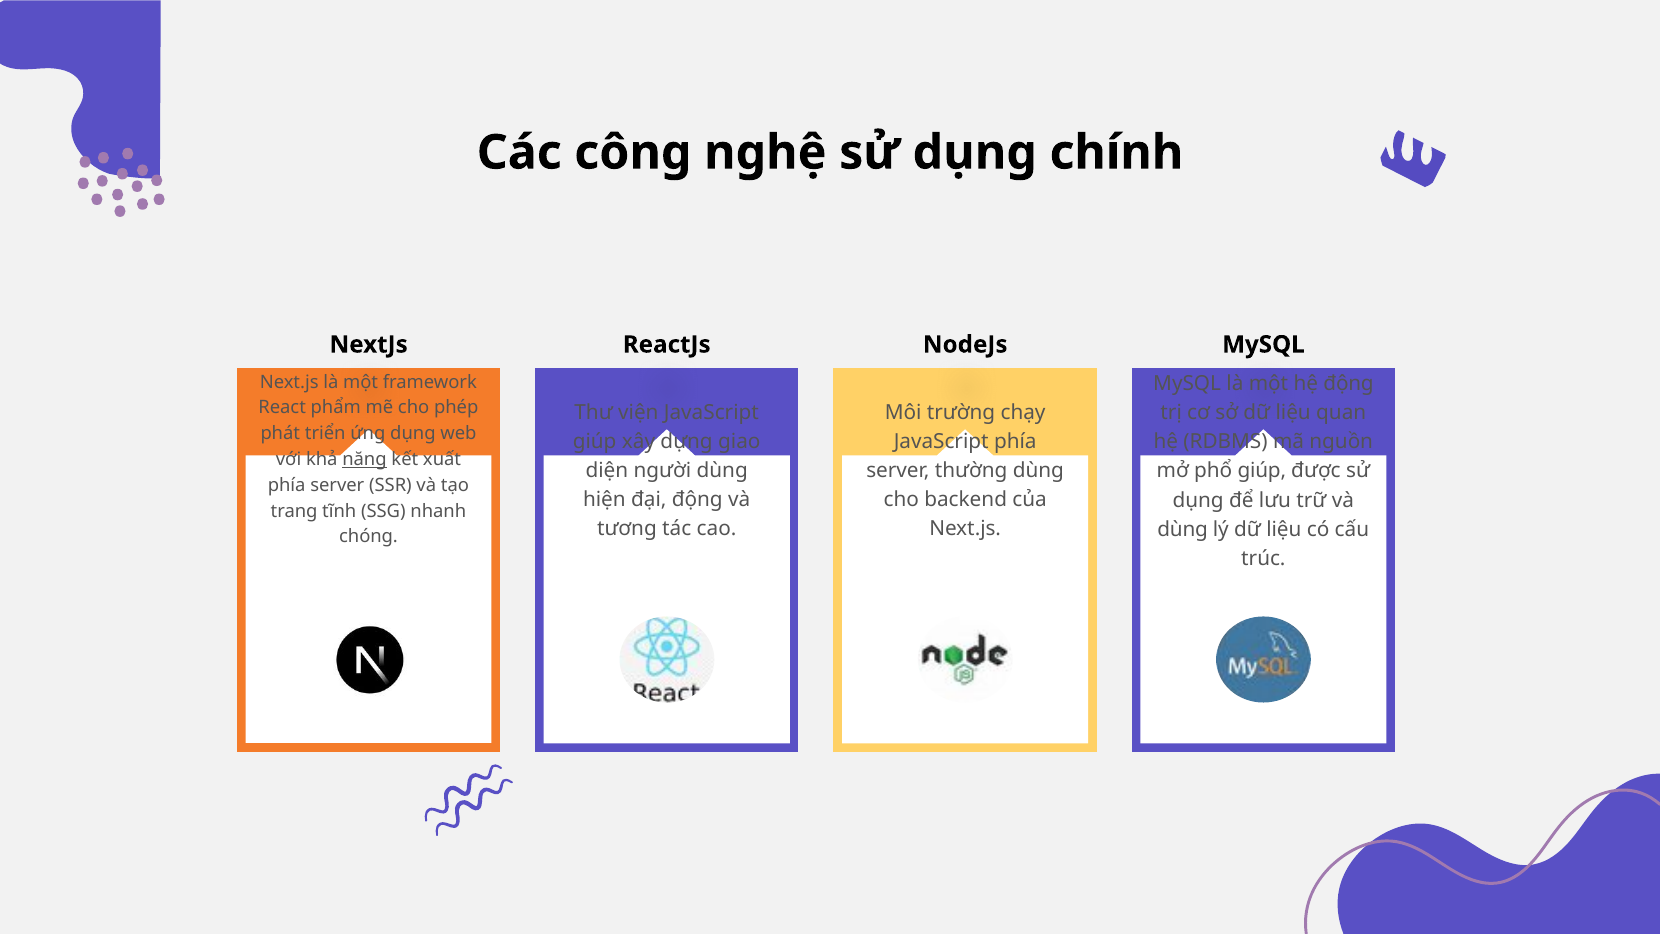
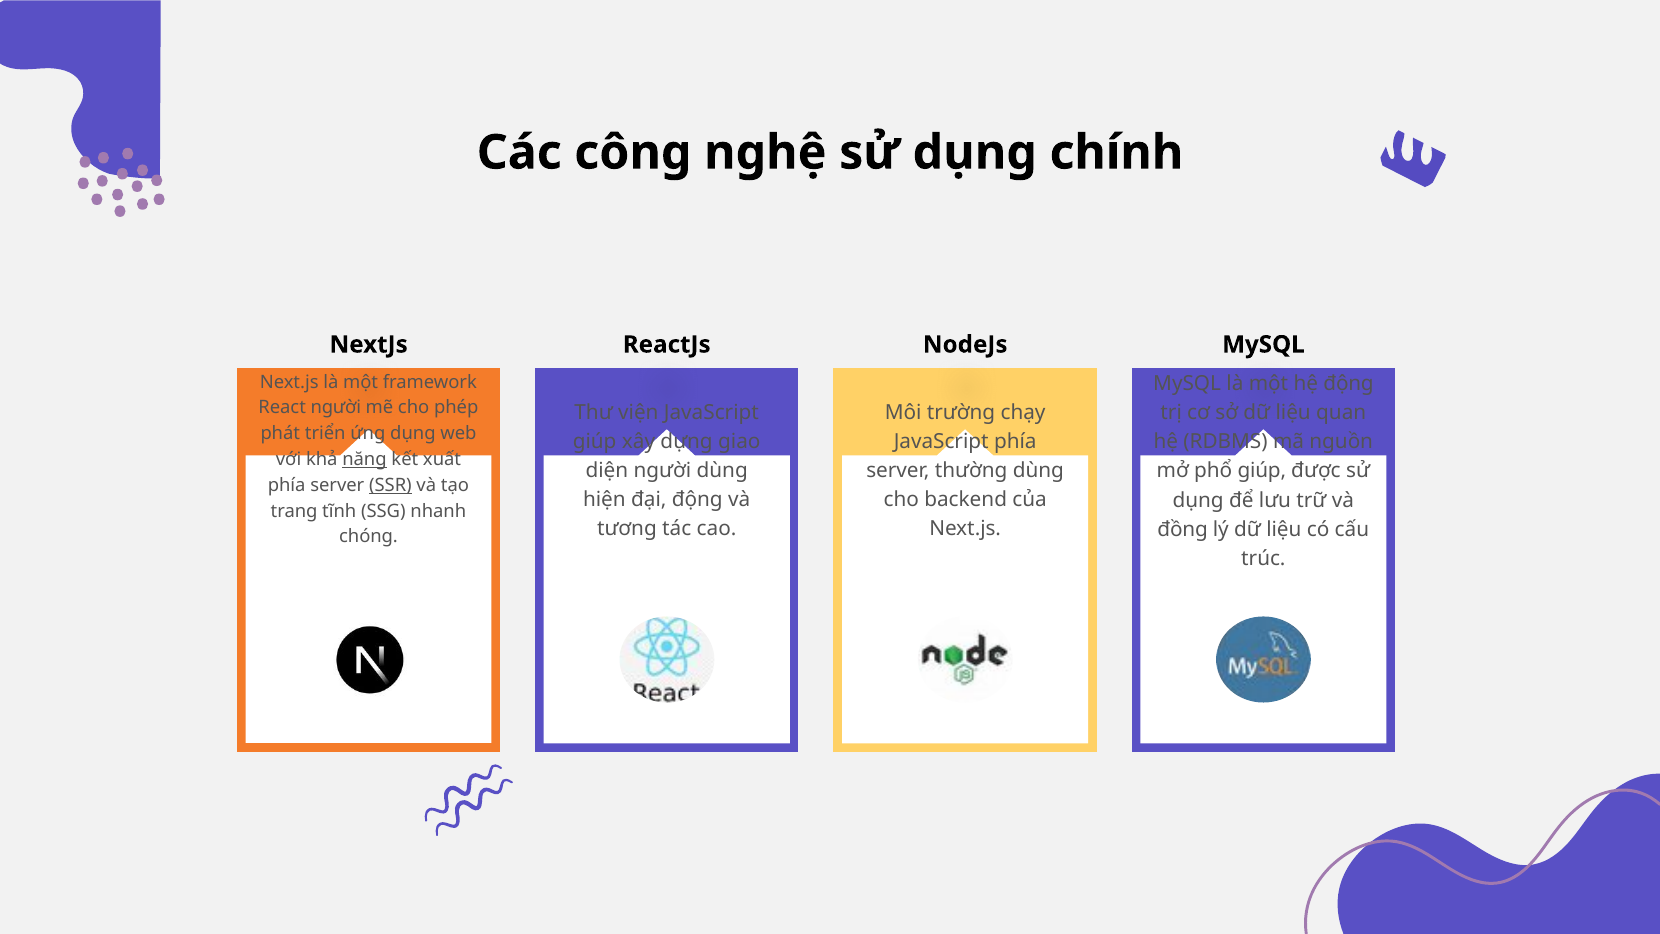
React phẩm: phẩm -> người
SSR underline: none -> present
dùng at (1183, 529): dùng -> đồng
